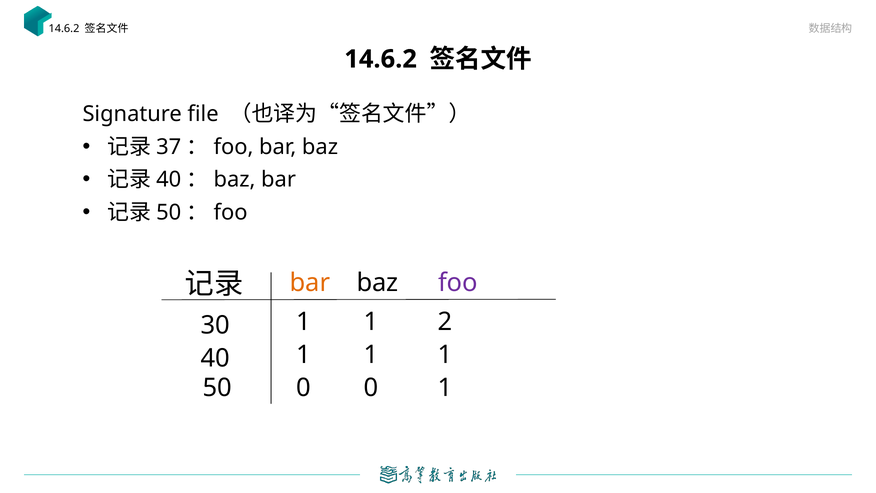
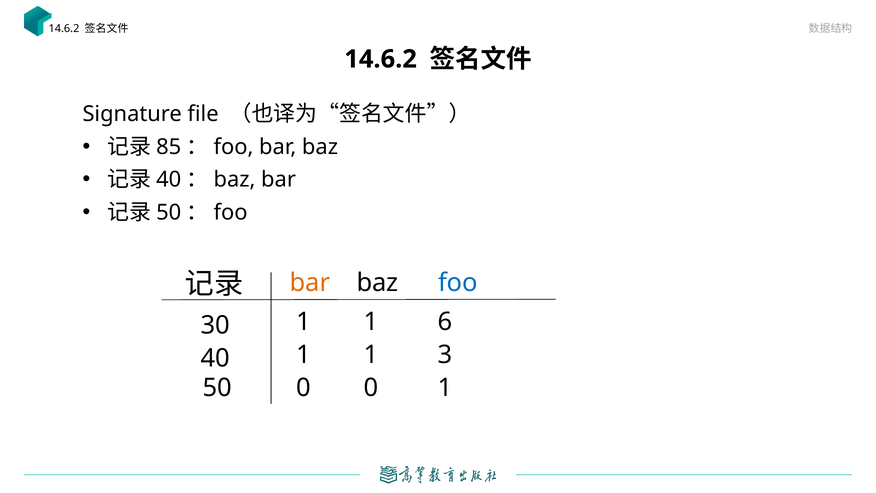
37: 37 -> 85
foo at (458, 283) colour: purple -> blue
2: 2 -> 6
1 1 1: 1 -> 3
